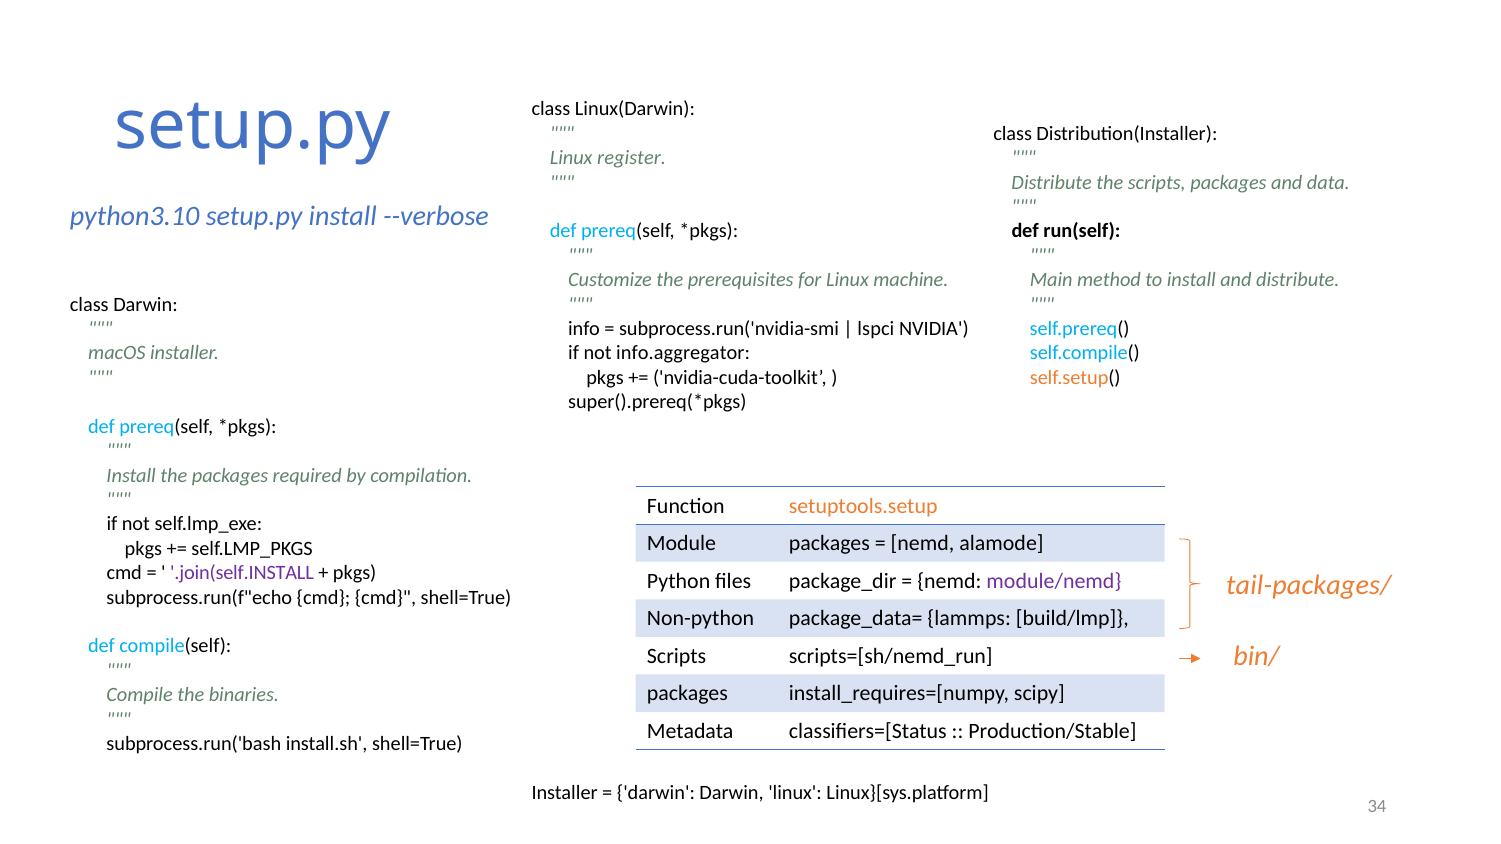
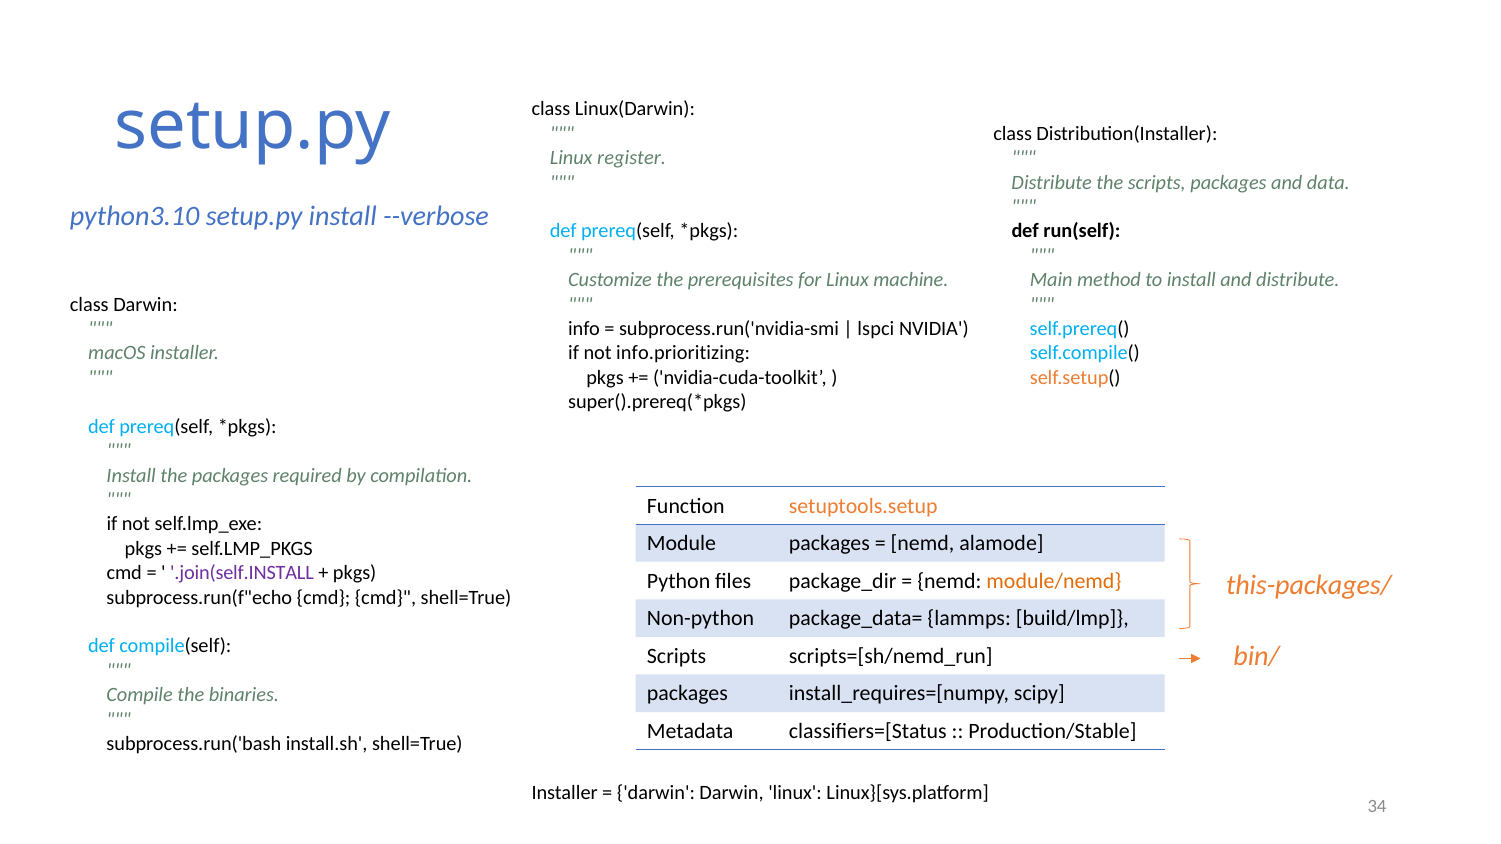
info.aggregator: info.aggregator -> info.prioritizing
module/nemd colour: purple -> orange
tail-packages/: tail-packages/ -> this-packages/
